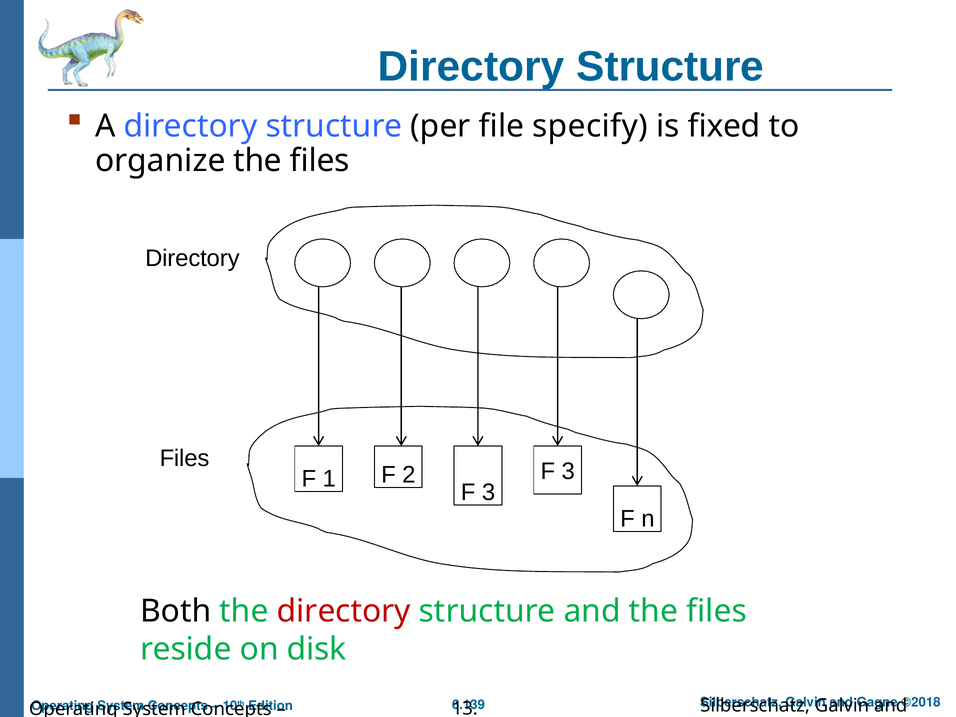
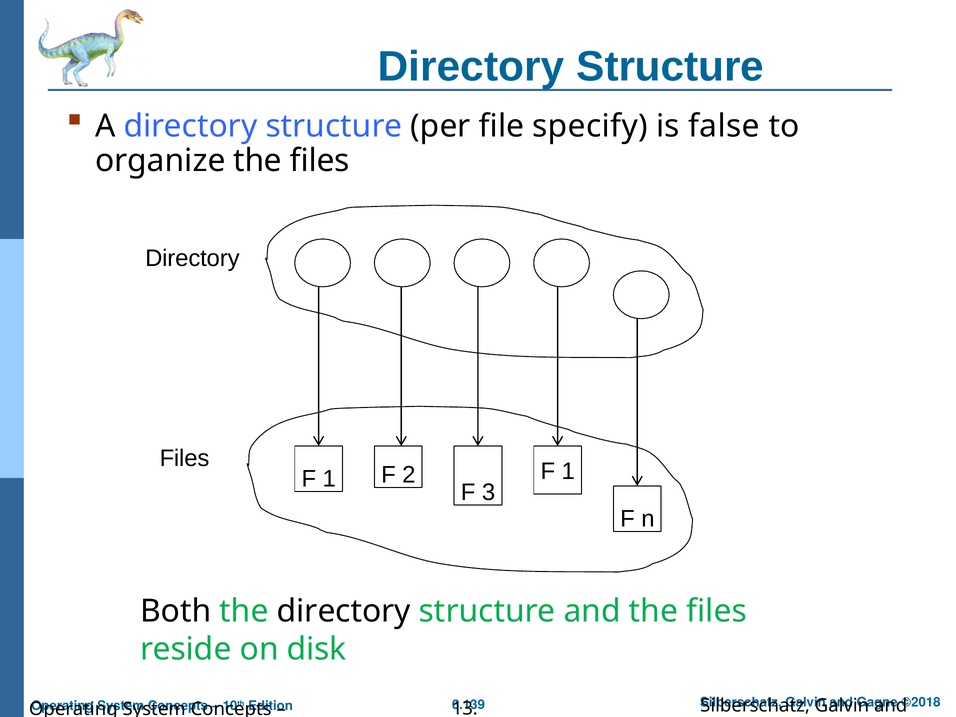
fixed: fixed -> false
3 at (568, 471): 3 -> 1
directory at (344, 611) colour: red -> black
